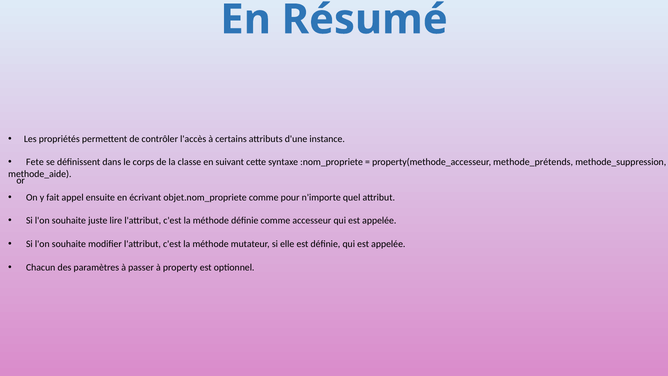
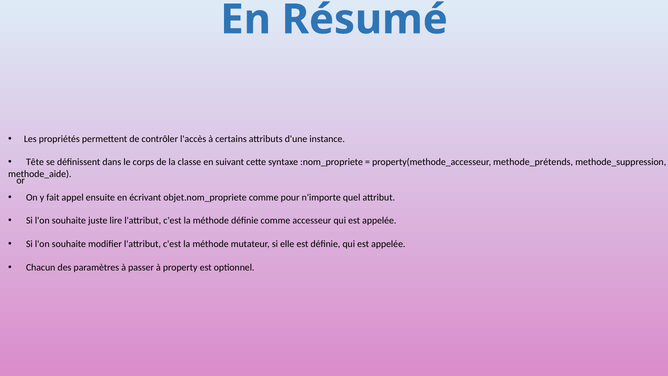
Fete: Fete -> Tête
